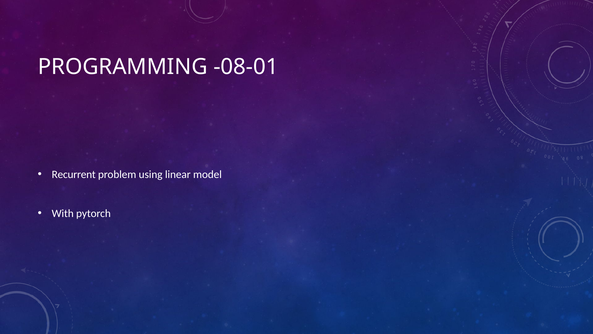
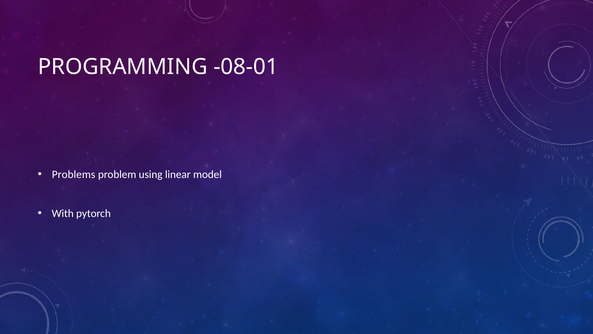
Recurrent: Recurrent -> Problems
